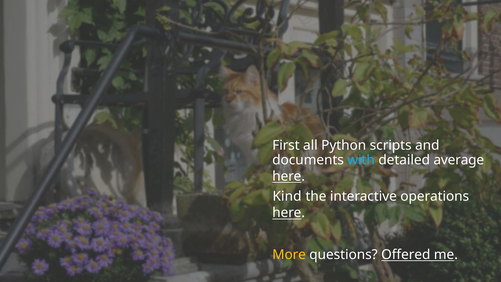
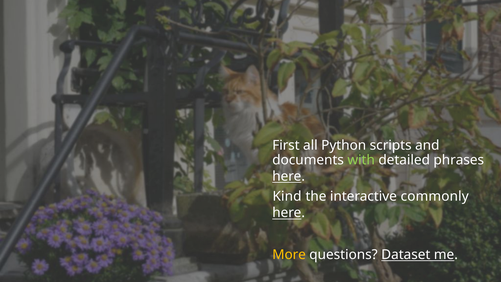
with colour: light blue -> light green
average: average -> phrases
operations: operations -> commonly
Offered: Offered -> Dataset
